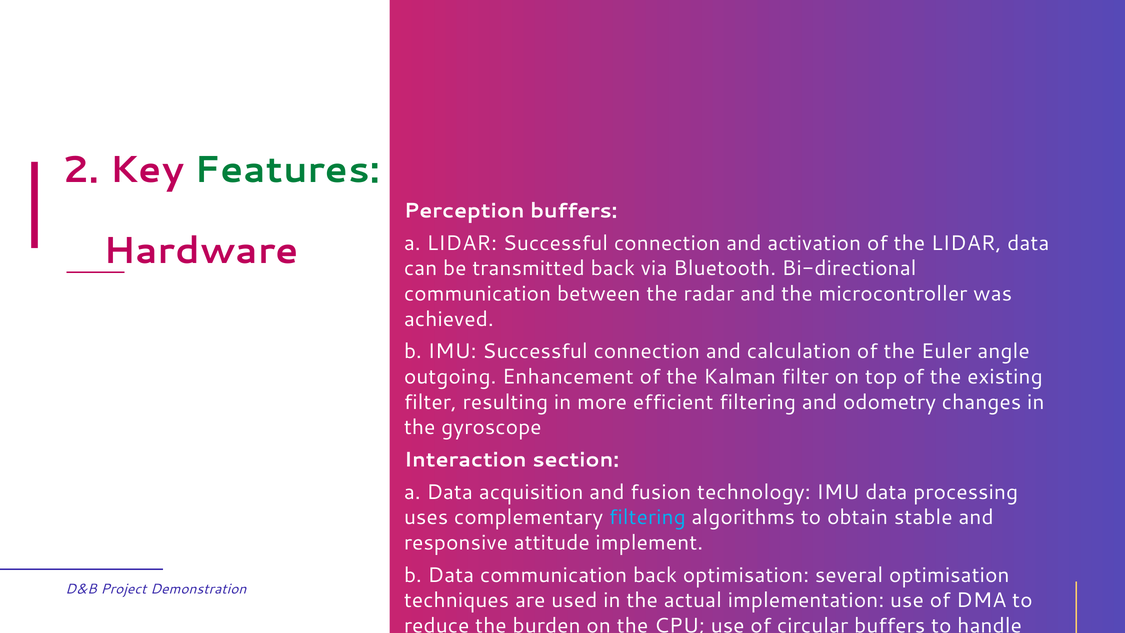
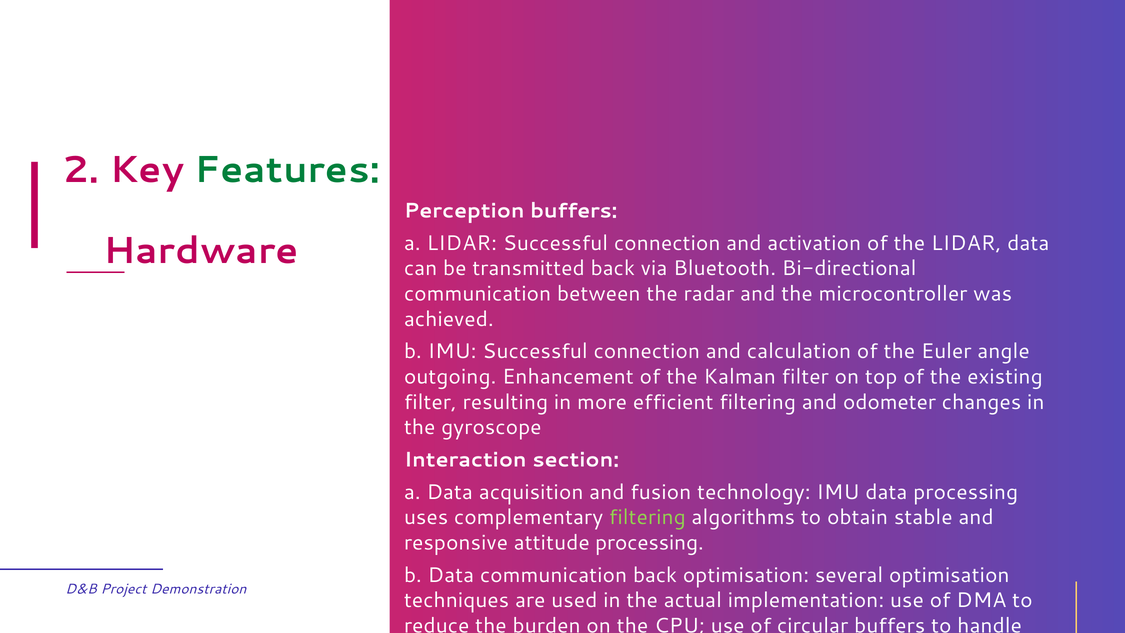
odometry: odometry -> odometer
filtering at (647, 517) colour: light blue -> light green
attitude implement: implement -> processing
